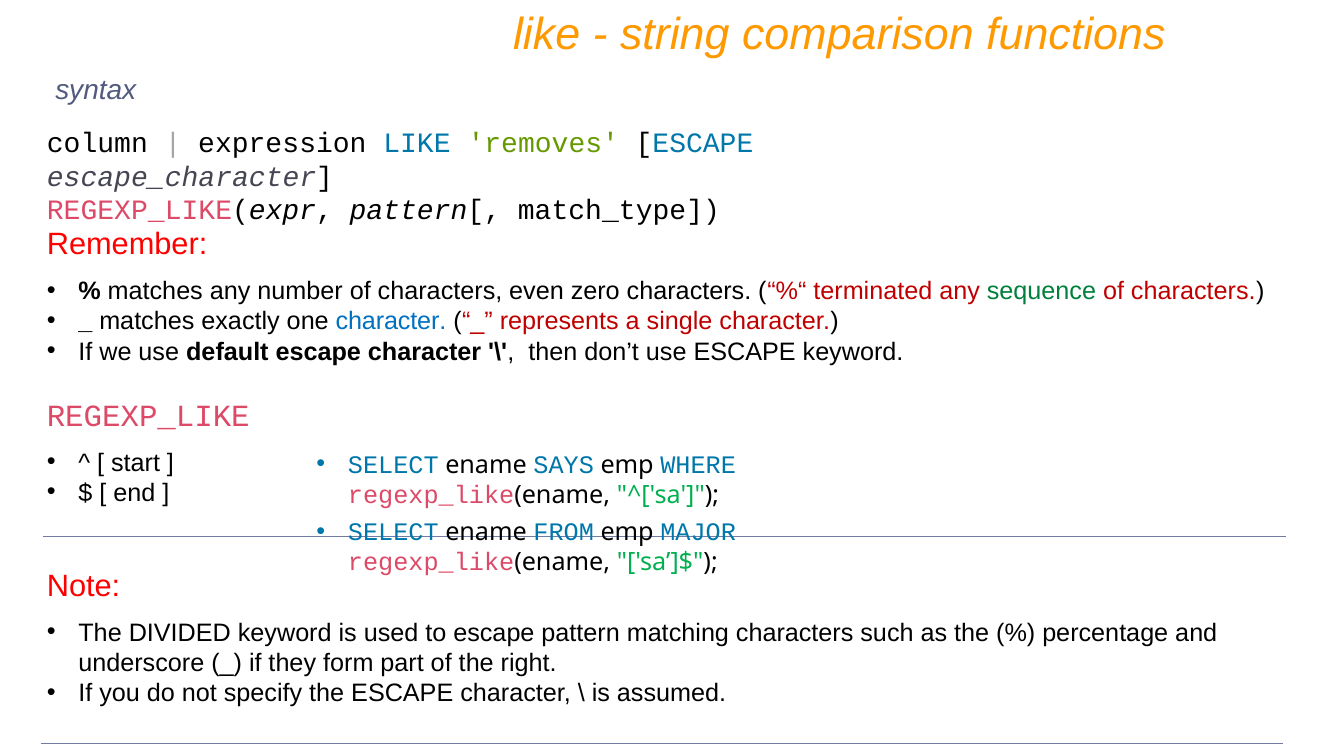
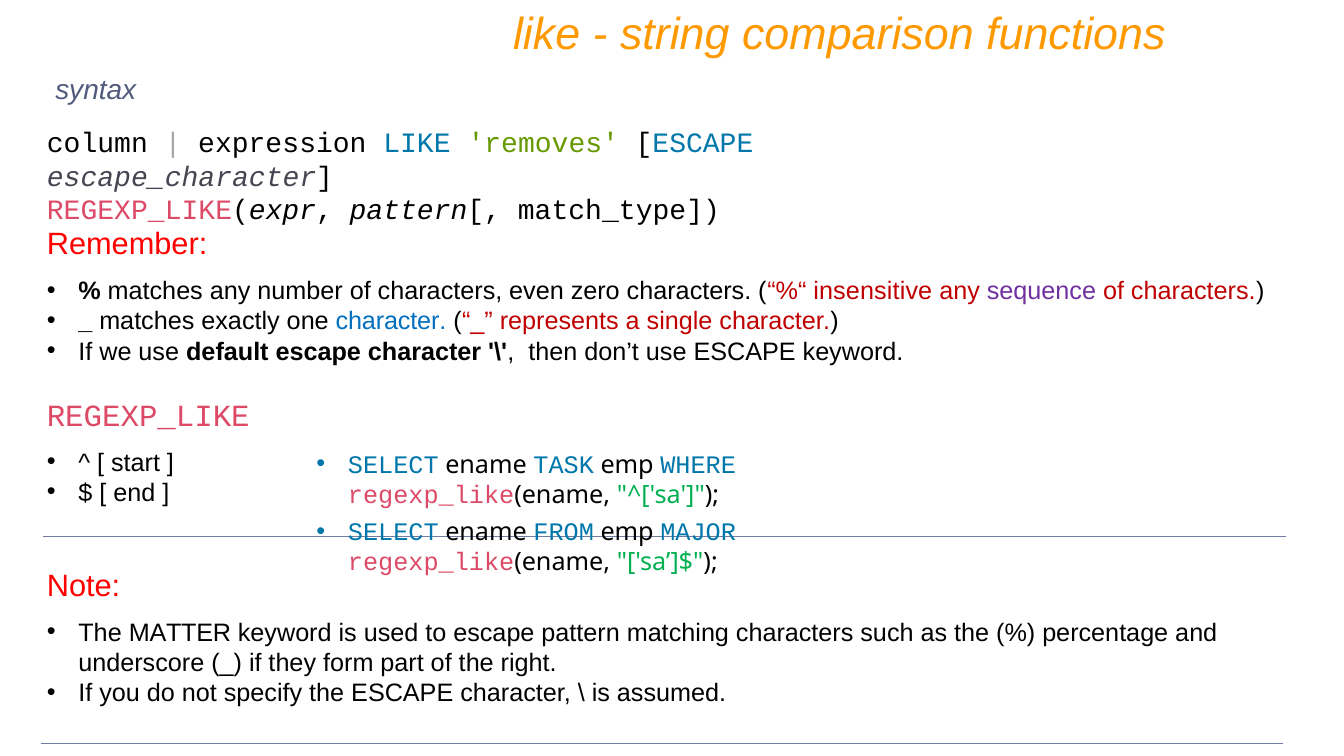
terminated: terminated -> insensitive
sequence colour: green -> purple
SAYS: SAYS -> TASK
DIVIDED: DIVIDED -> MATTER
